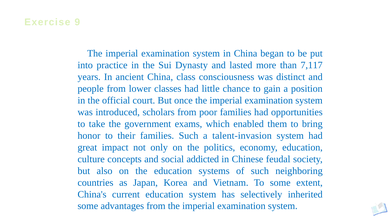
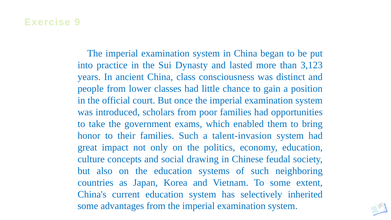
7,117: 7,117 -> 3,123
addicted: addicted -> drawing
